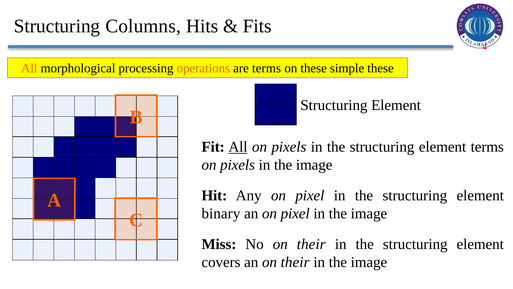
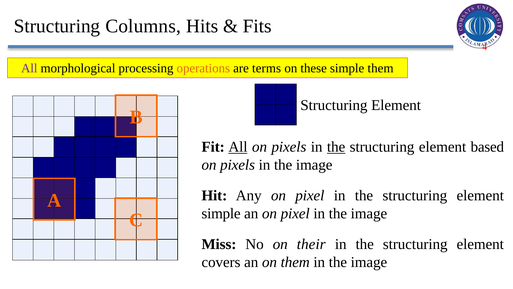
All at (29, 68) colour: orange -> purple
simple these: these -> them
the at (336, 147) underline: none -> present
element terms: terms -> based
binary at (221, 213): binary -> simple
an on their: their -> them
